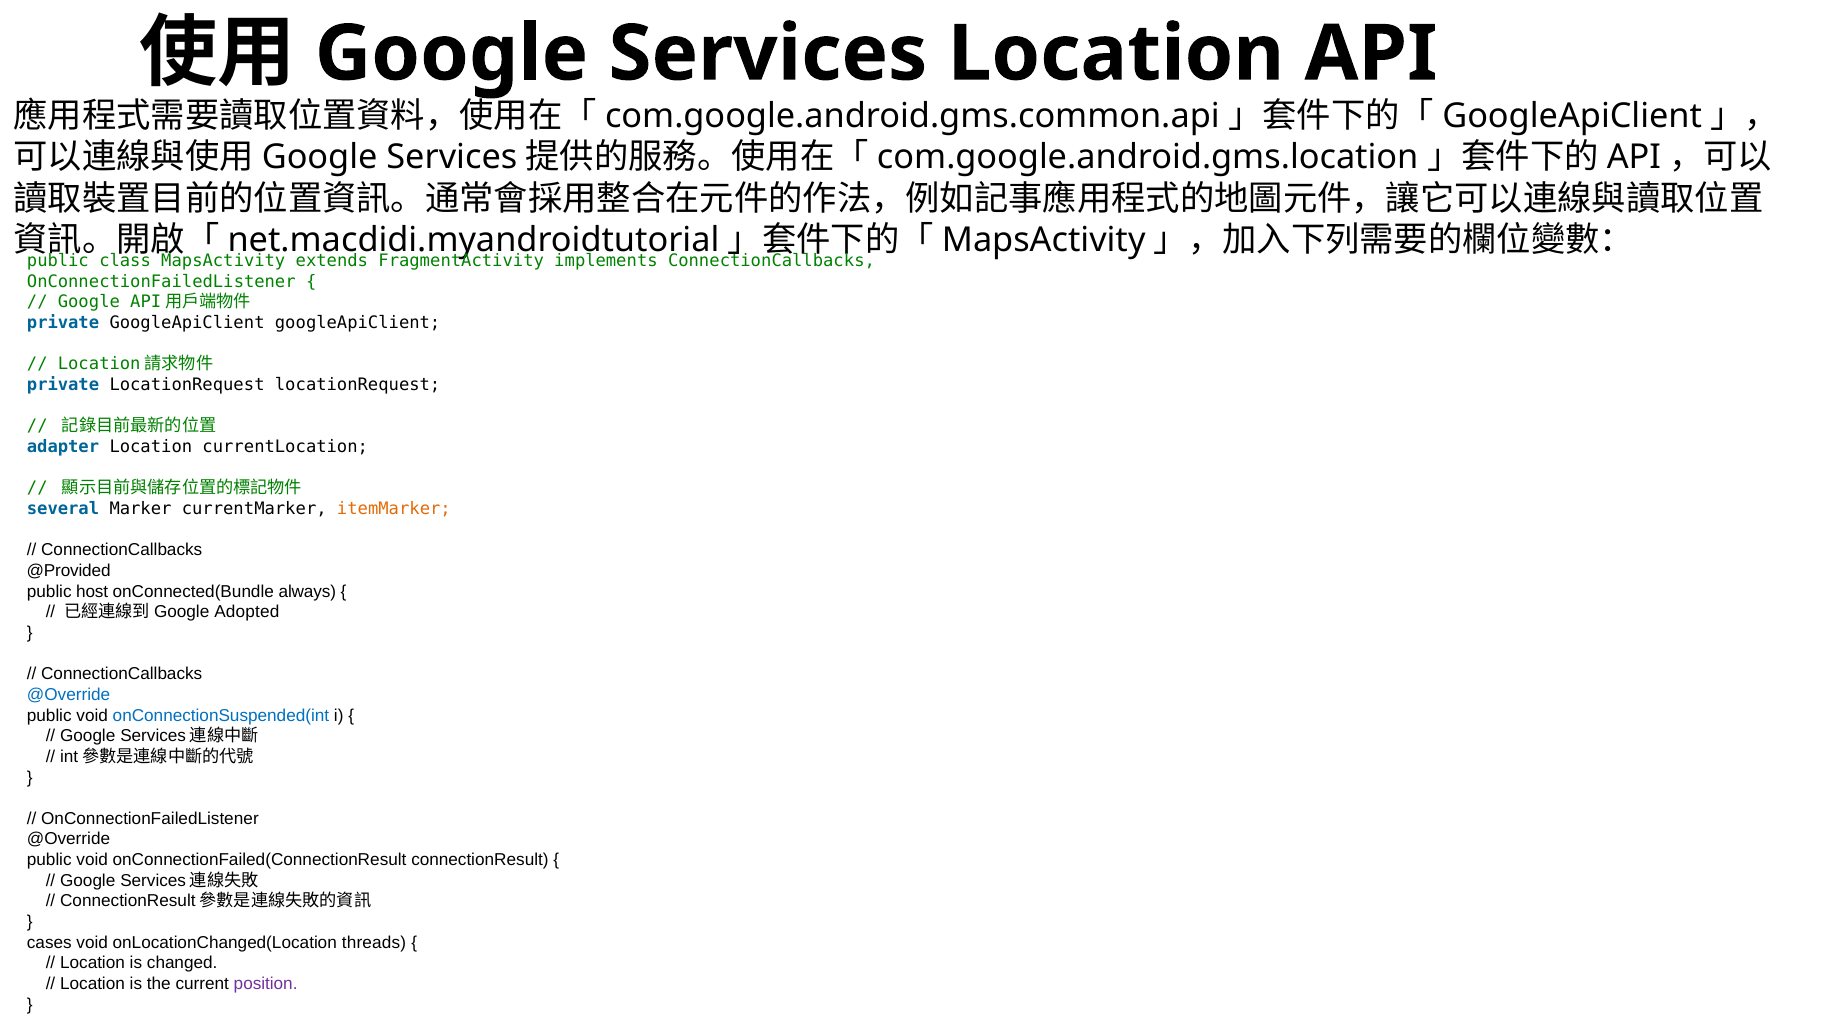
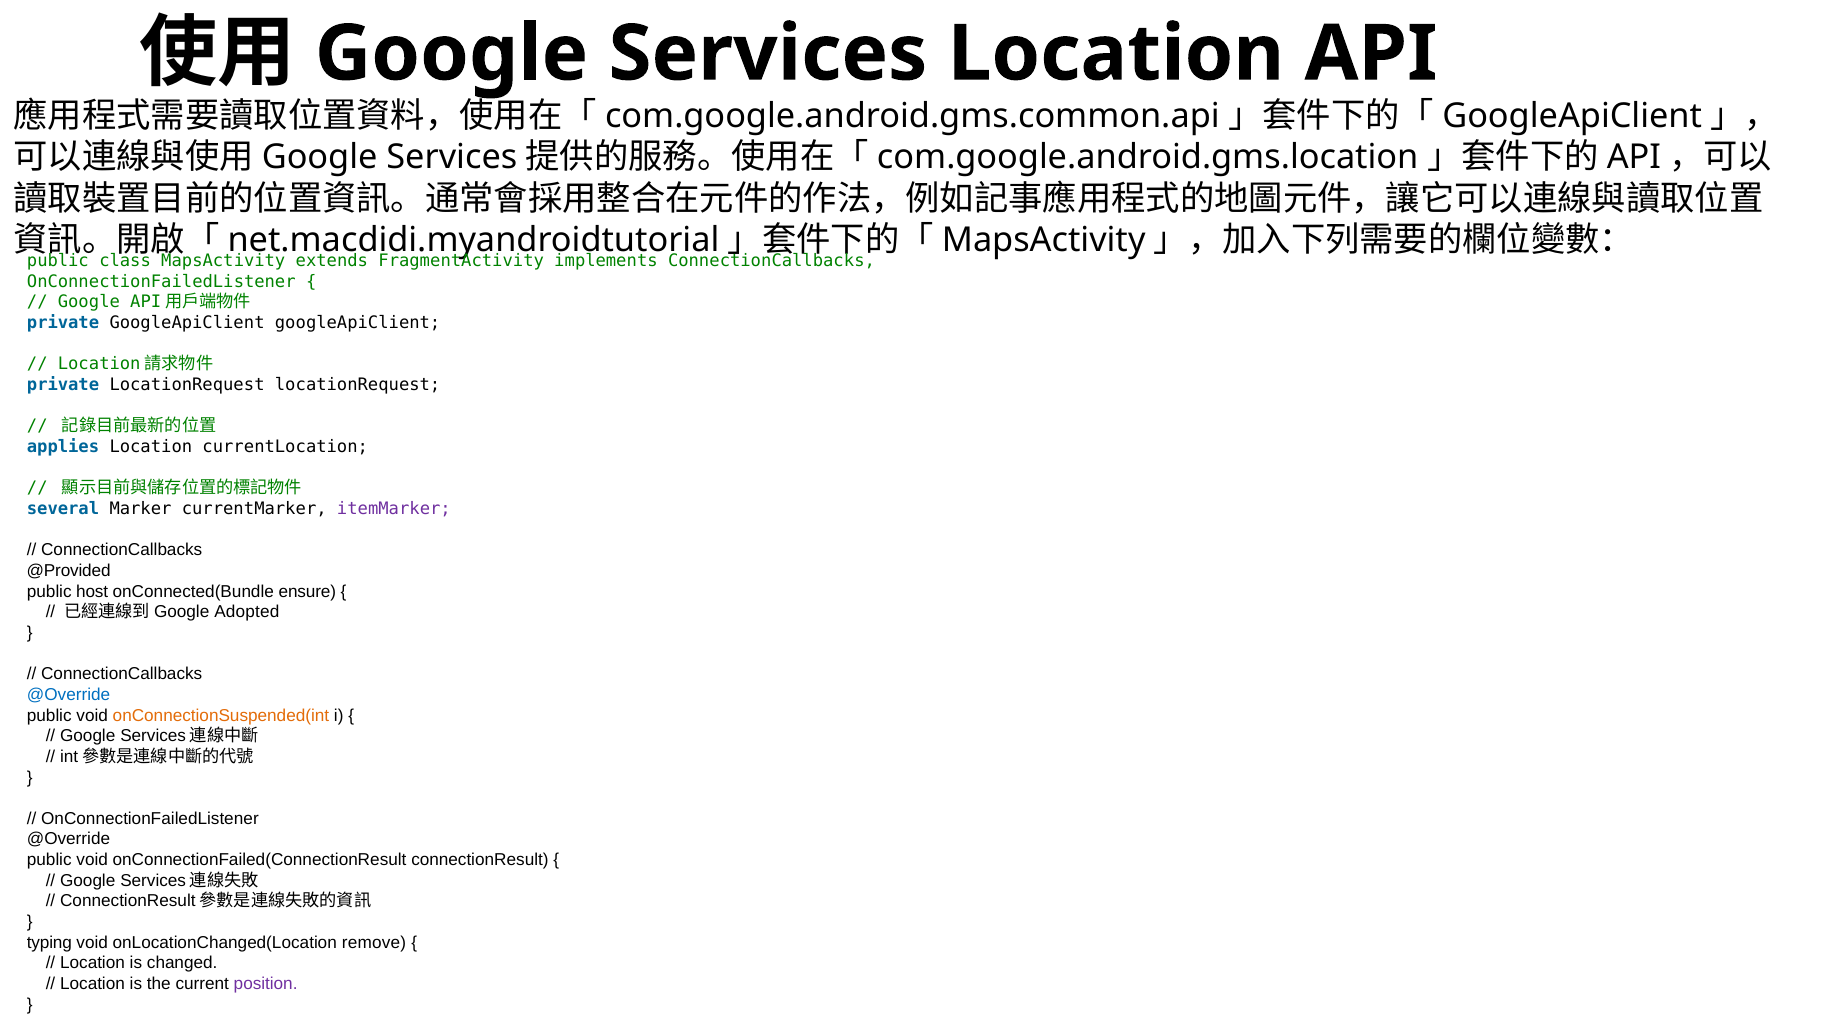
adapter: adapter -> applies
itemMarker colour: orange -> purple
always: always -> ensure
onConnectionSuspended(int colour: blue -> orange
cases: cases -> typing
threads: threads -> remove
